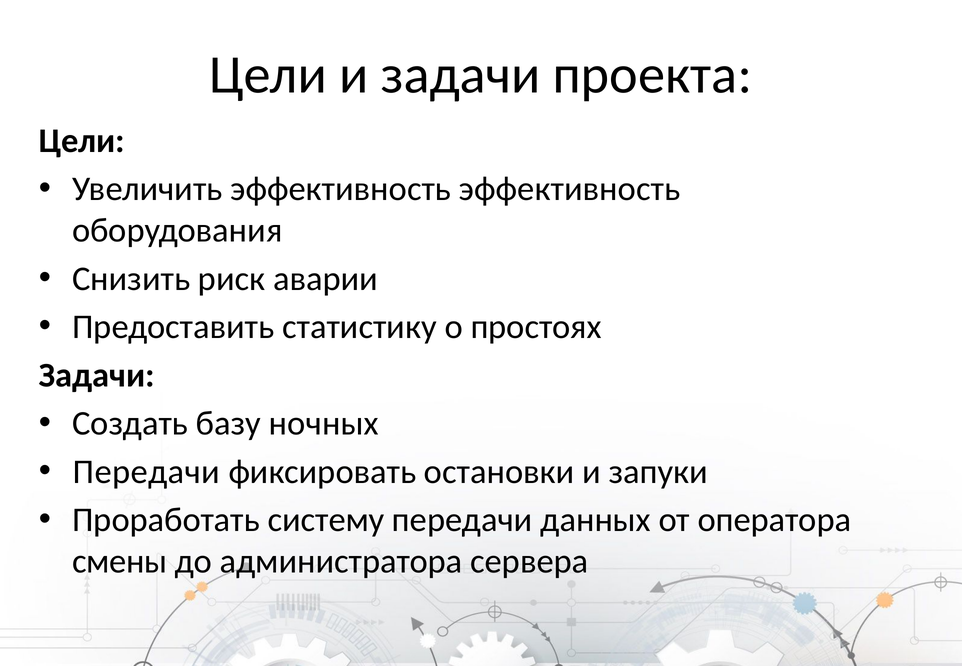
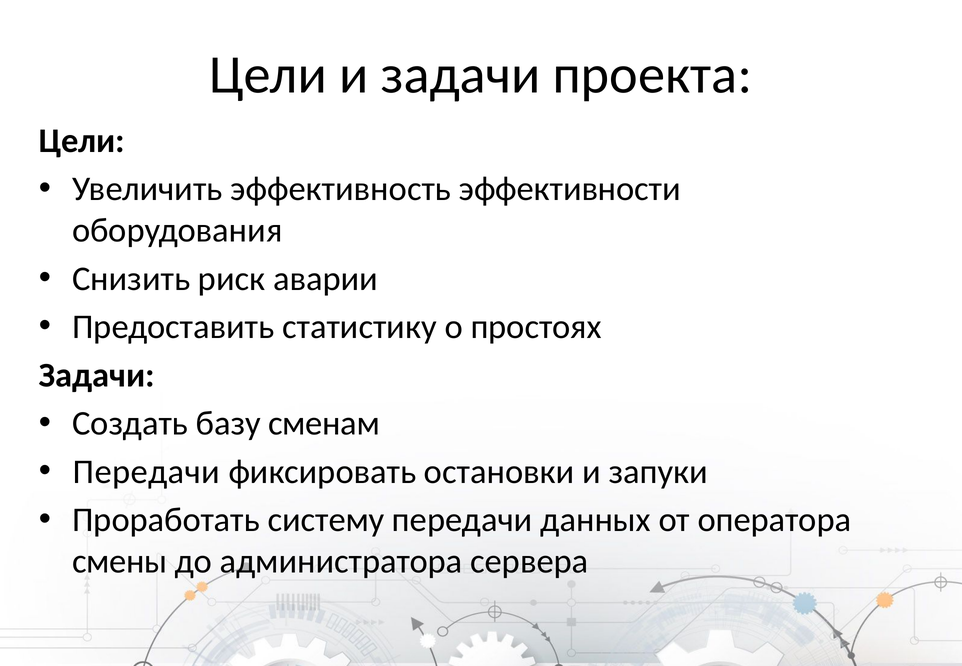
эффективность эффективность: эффективность -> эффективности
ночных: ночных -> сменам
